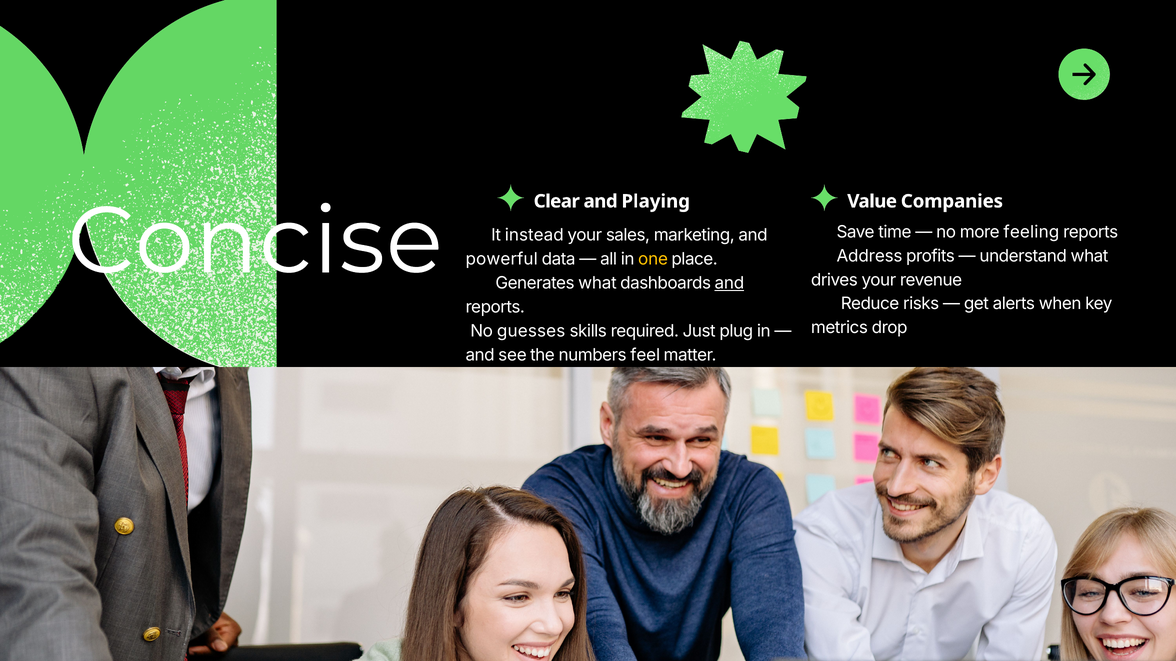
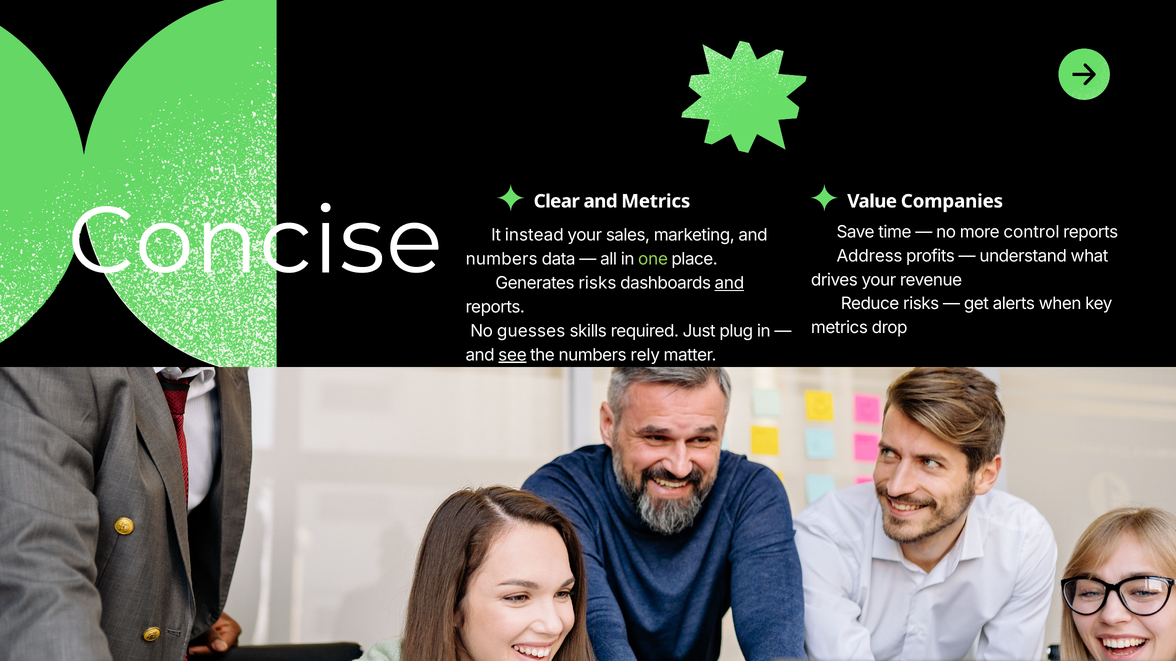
and Playing: Playing -> Metrics
feeling: feeling -> control
powerful at (502, 259): powerful -> numbers
one colour: yellow -> light green
Generates what: what -> risks
see underline: none -> present
feel: feel -> rely
